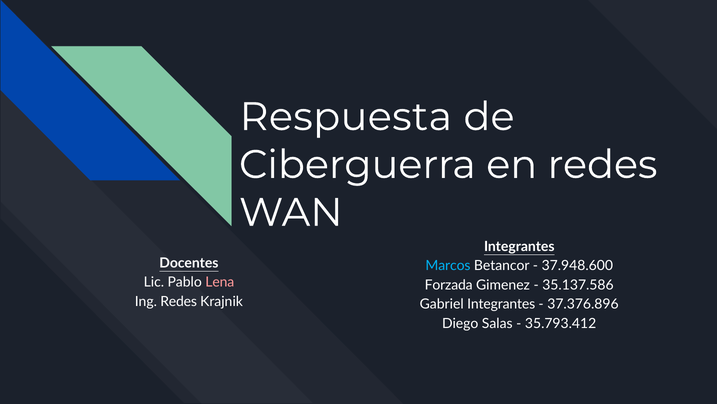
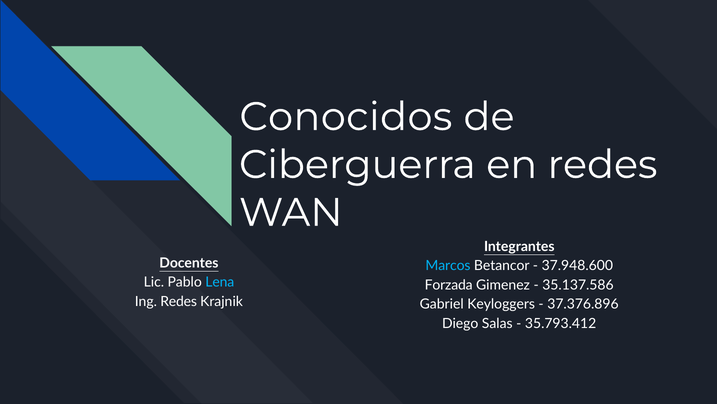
Respuesta: Respuesta -> Conocidos
Lena colour: pink -> light blue
Gabriel Integrantes: Integrantes -> Keyloggers
